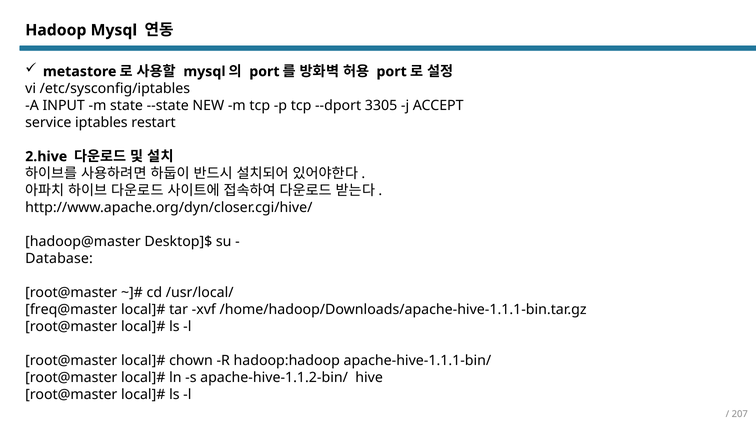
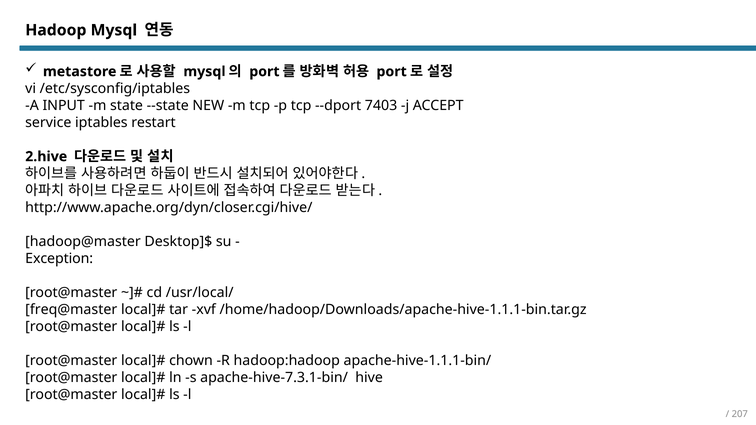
3305: 3305 -> 7403
Database: Database -> Exception
apache-hive-1.1.2-bin/: apache-hive-1.1.2-bin/ -> apache-hive-7.3.1-bin/
